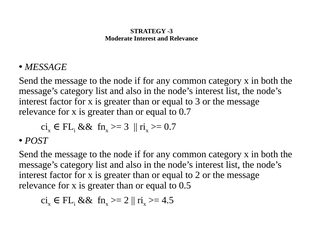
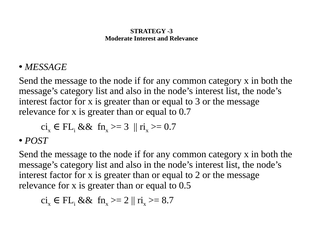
4.5: 4.5 -> 8.7
